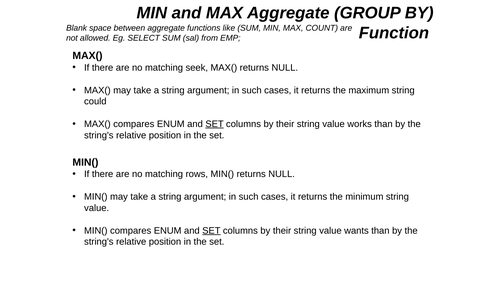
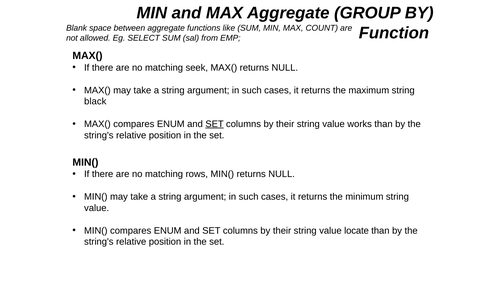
could: could -> black
SET at (211, 230) underline: present -> none
wants: wants -> locate
